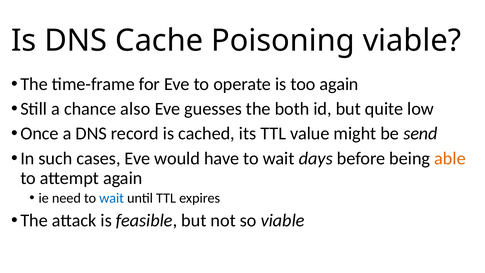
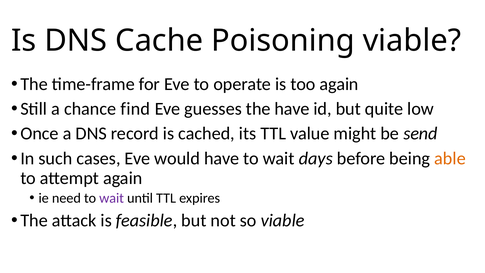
also: also -> find
the both: both -> have
wait at (112, 198) colour: blue -> purple
